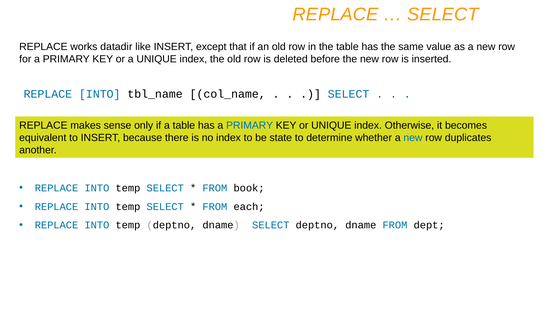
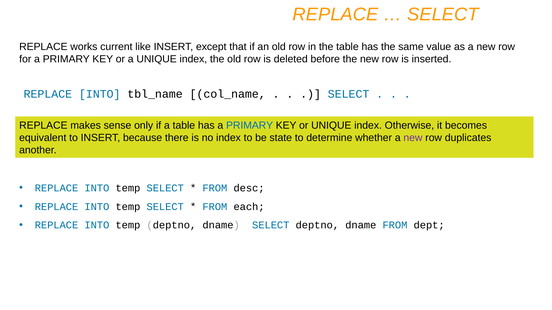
datadir: datadir -> current
new at (413, 138) colour: blue -> purple
book: book -> desc
